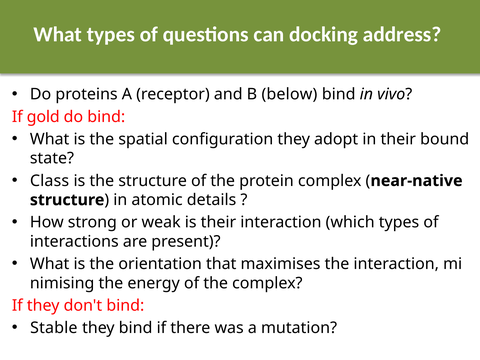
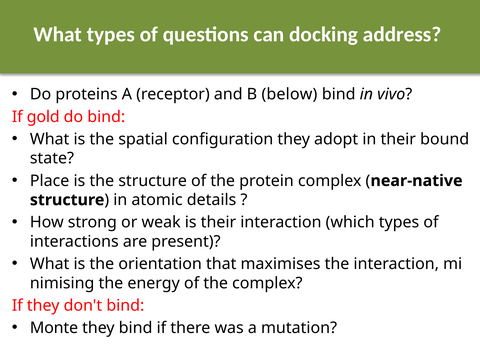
Class: Class -> Place
Stable: Stable -> Monte
